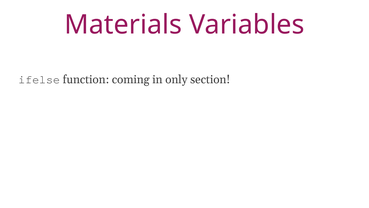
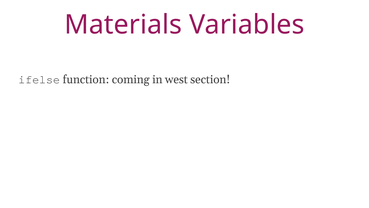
only: only -> west
